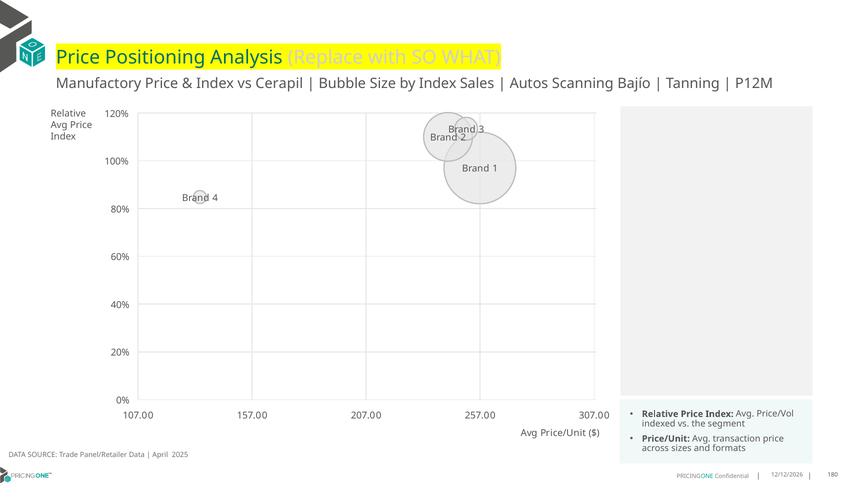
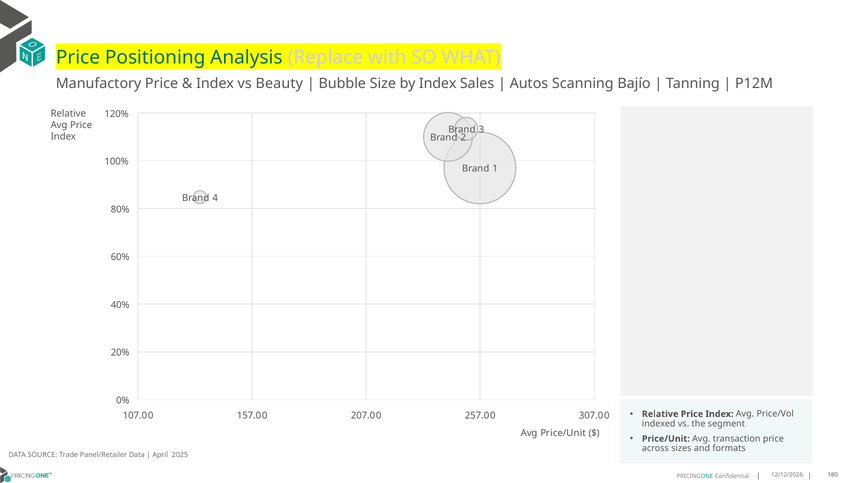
Cerapil: Cerapil -> Beauty
